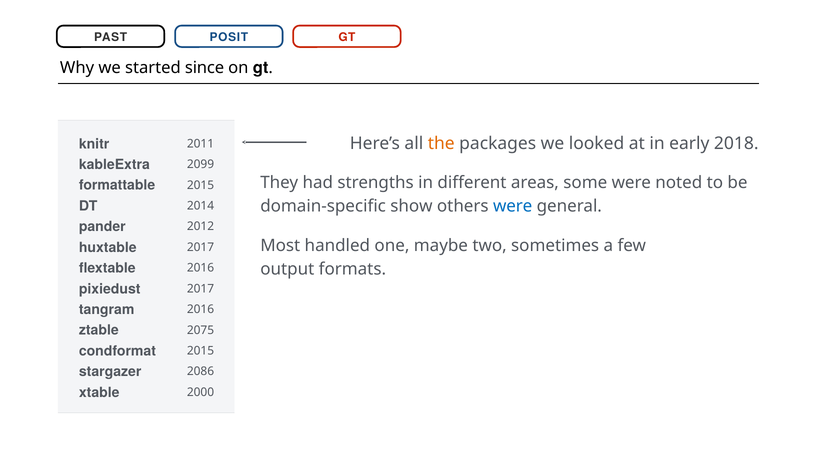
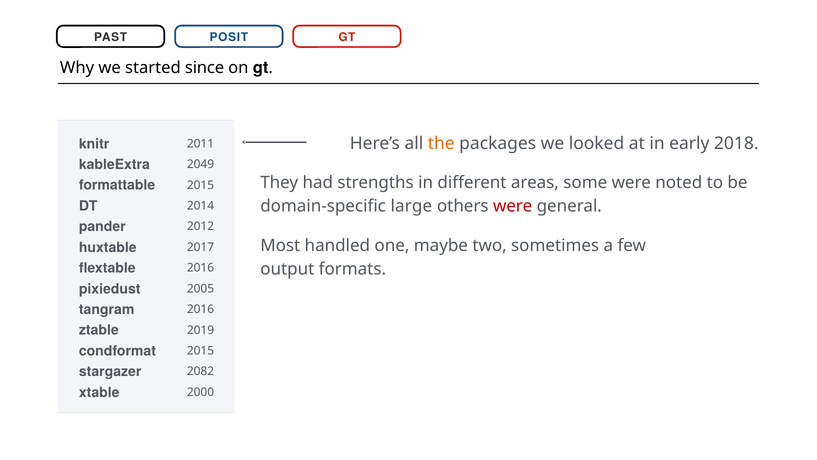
2099: 2099 -> 2049
show: show -> large
were at (513, 206) colour: blue -> red
2017 at (200, 288): 2017 -> 2005
2075: 2075 -> 2019
2086: 2086 -> 2082
